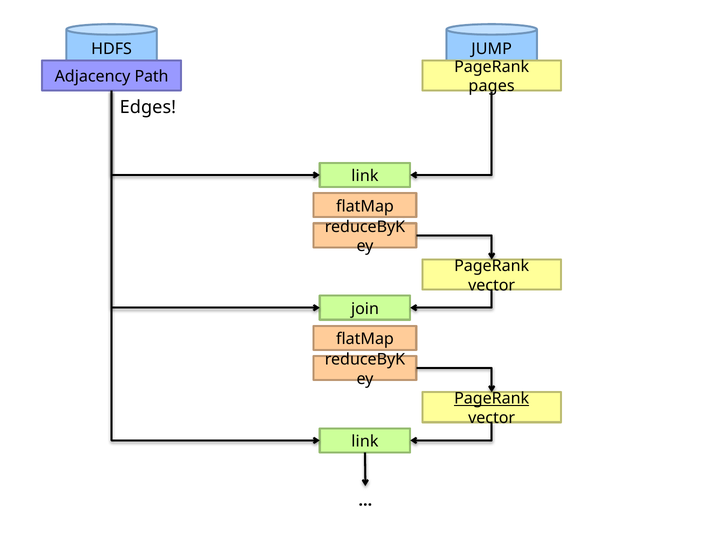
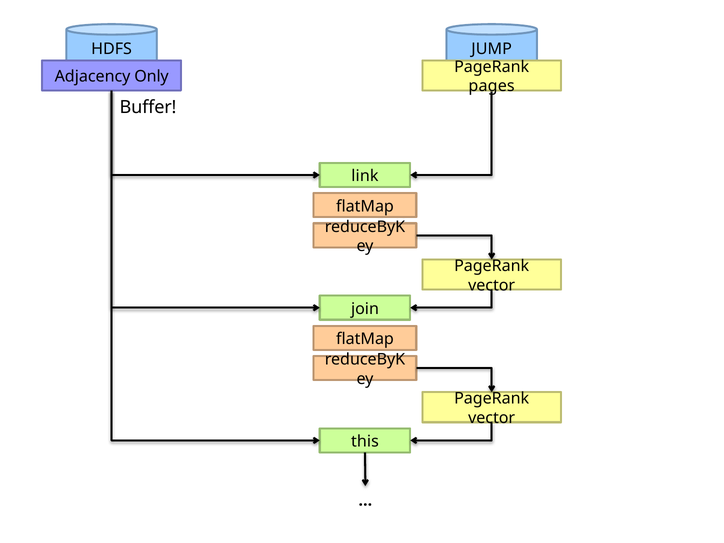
Path: Path -> Only
Edges: Edges -> Buffer
PageRank at (492, 399) underline: present -> none
link at (365, 442): link -> this
